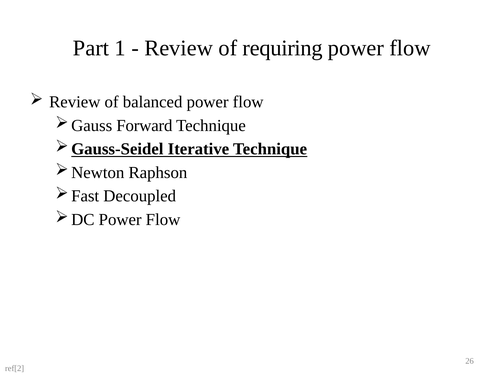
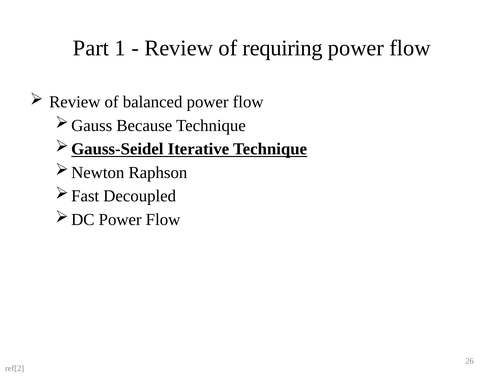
Forward: Forward -> Because
